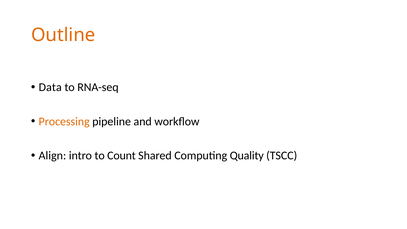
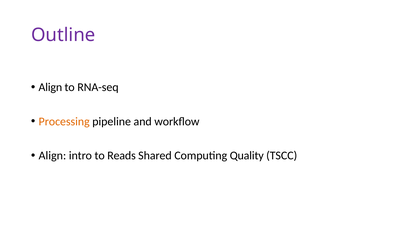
Outline colour: orange -> purple
Data at (50, 87): Data -> Align
Count: Count -> Reads
